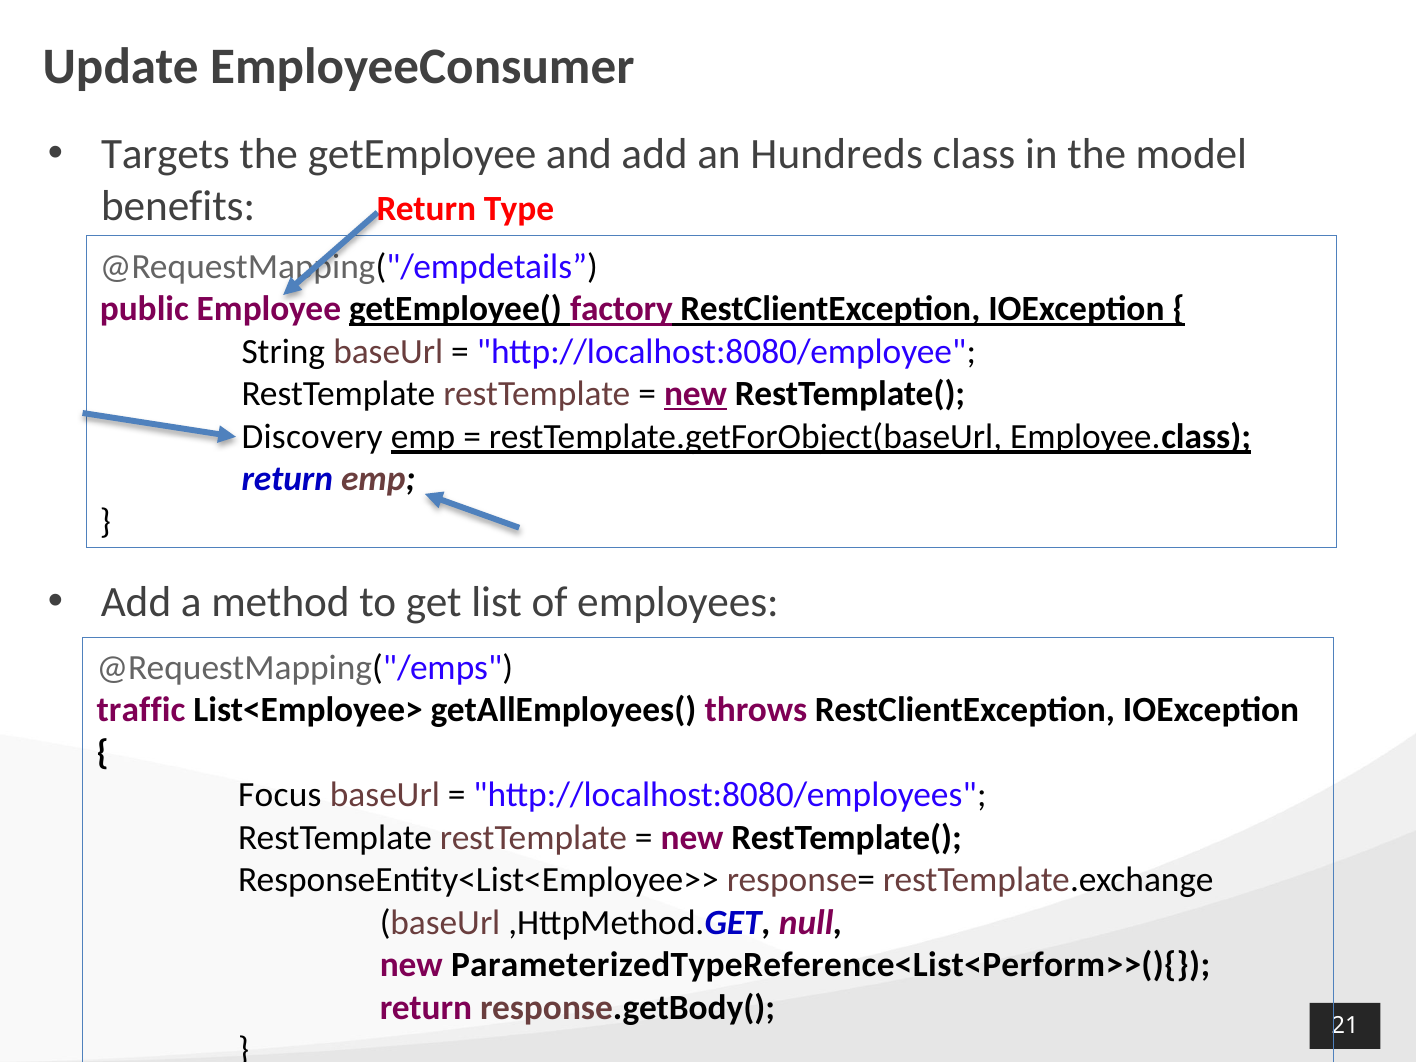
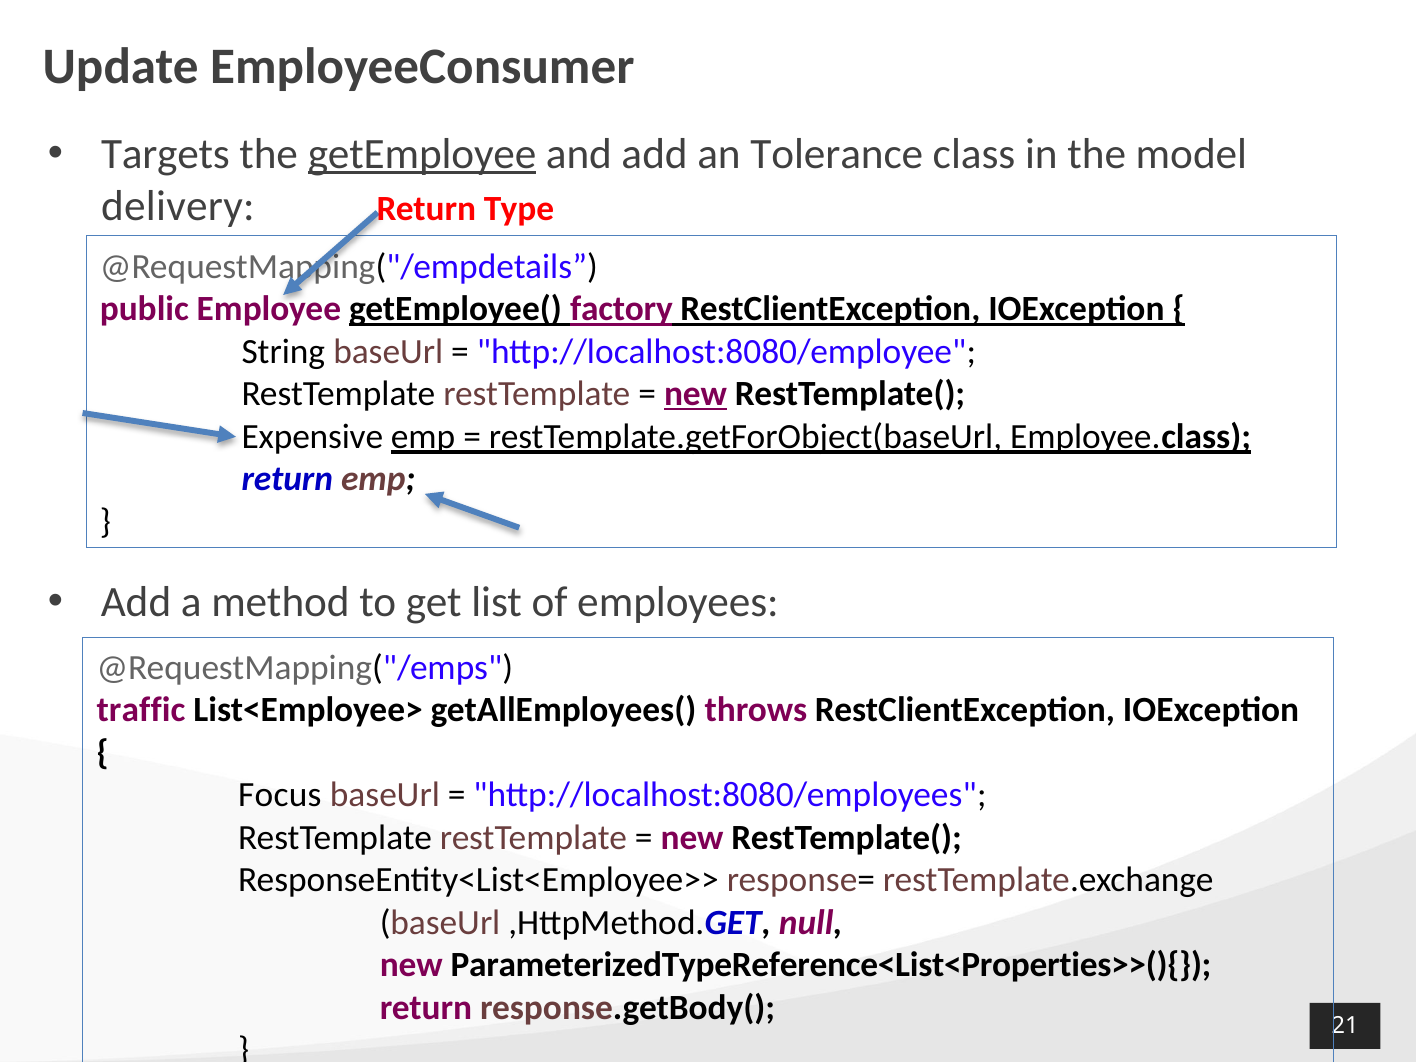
getEmployee underline: none -> present
Hundreds: Hundreds -> Tolerance
benefits: benefits -> delivery
Discovery: Discovery -> Expensive
ParameterizedTypeReference<List<Perform>>(){: ParameterizedTypeReference<List<Perform>>(){ -> ParameterizedTypeReference<List<Properties>>(){
